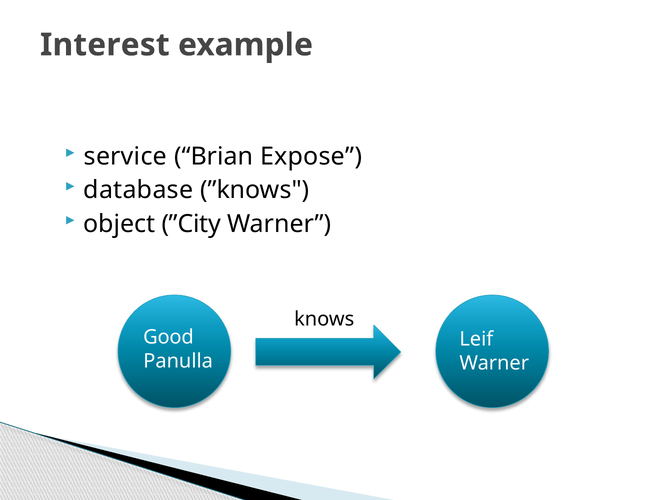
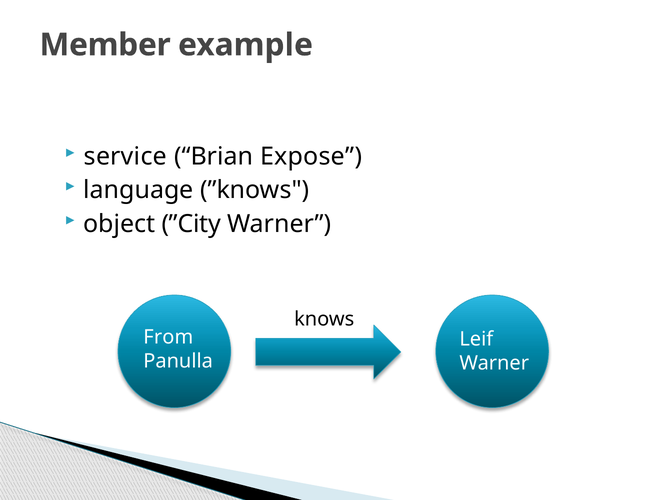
Interest: Interest -> Member
database: database -> language
Good: Good -> From
